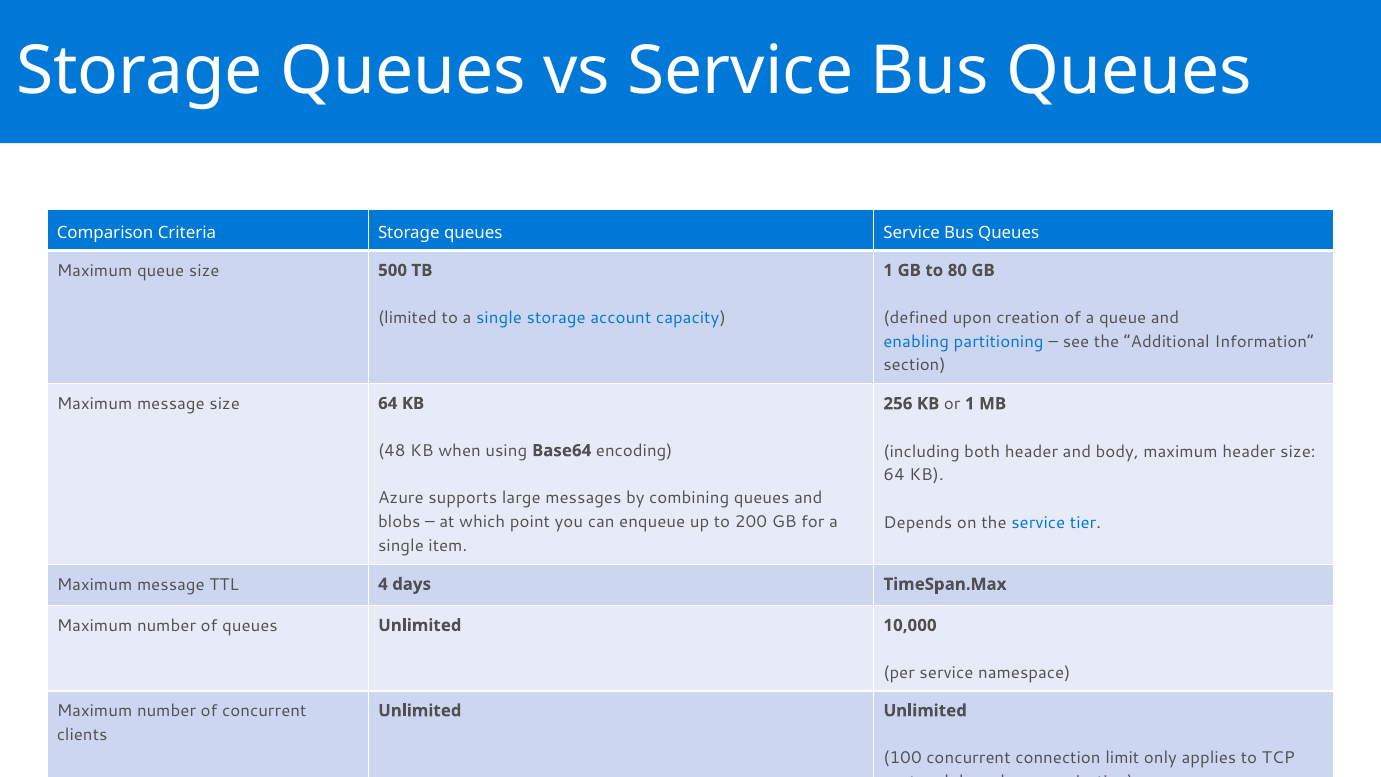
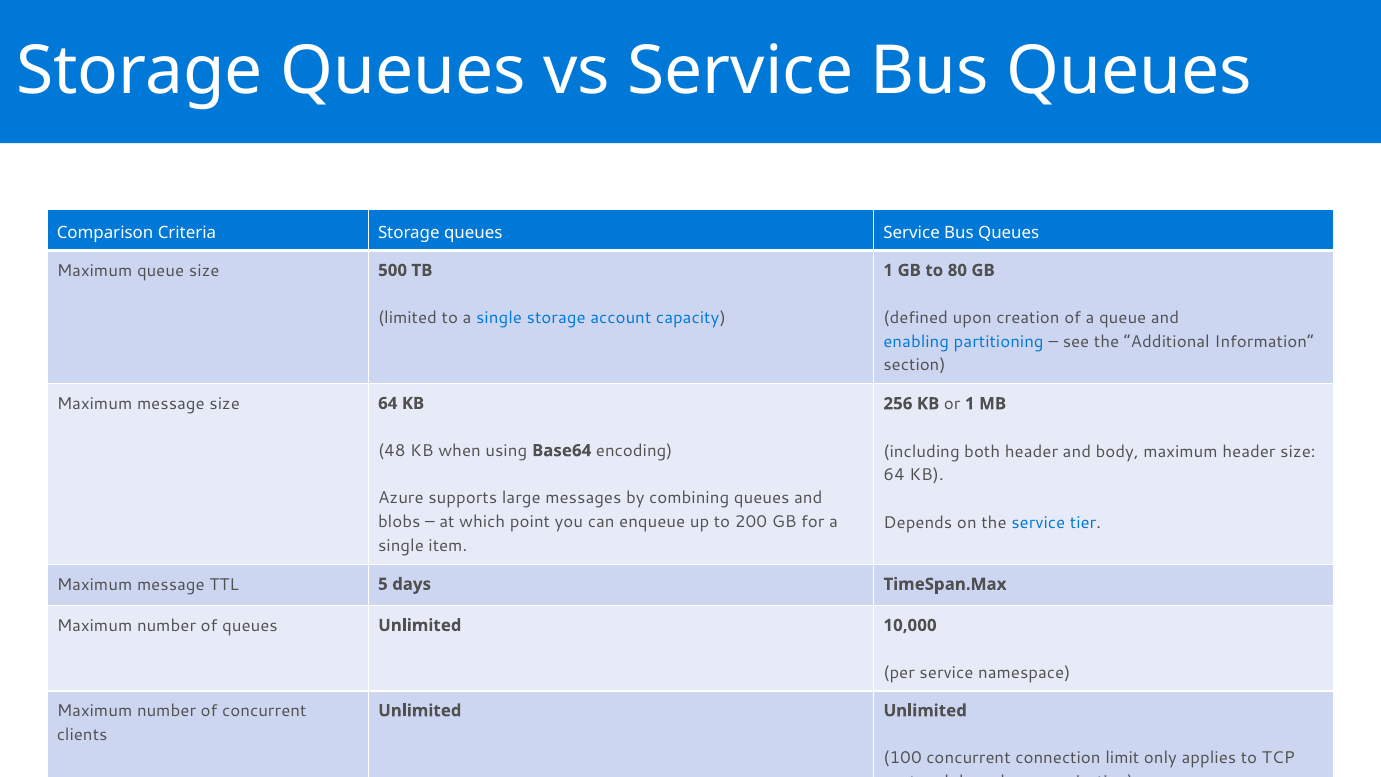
4: 4 -> 5
